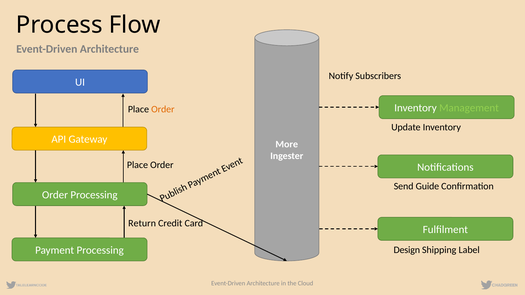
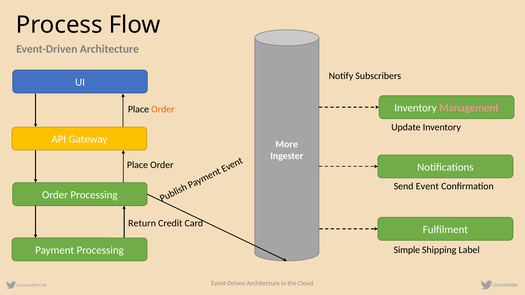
Management colour: light green -> pink
Guide: Guide -> Event
Design: Design -> Simple
